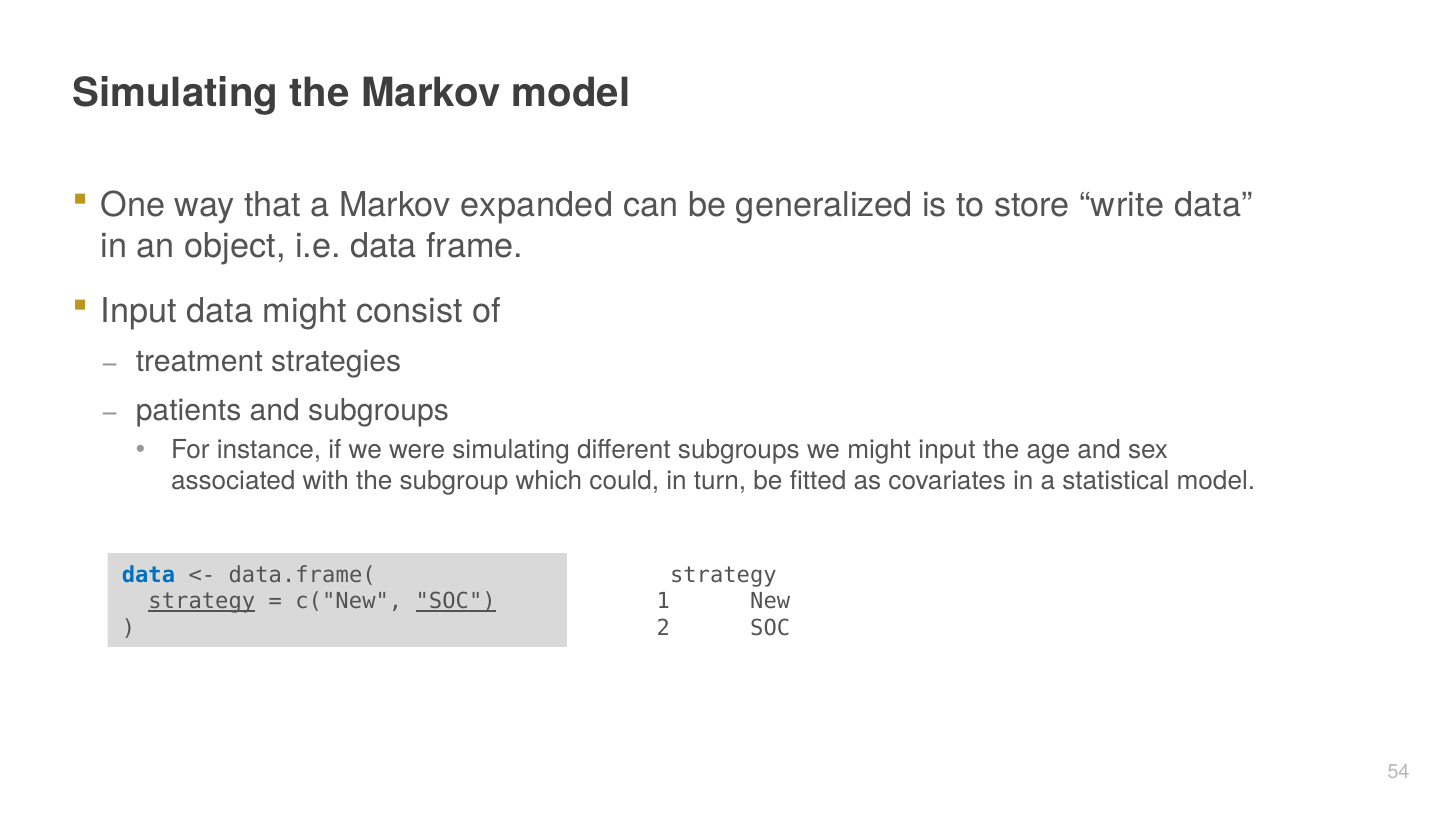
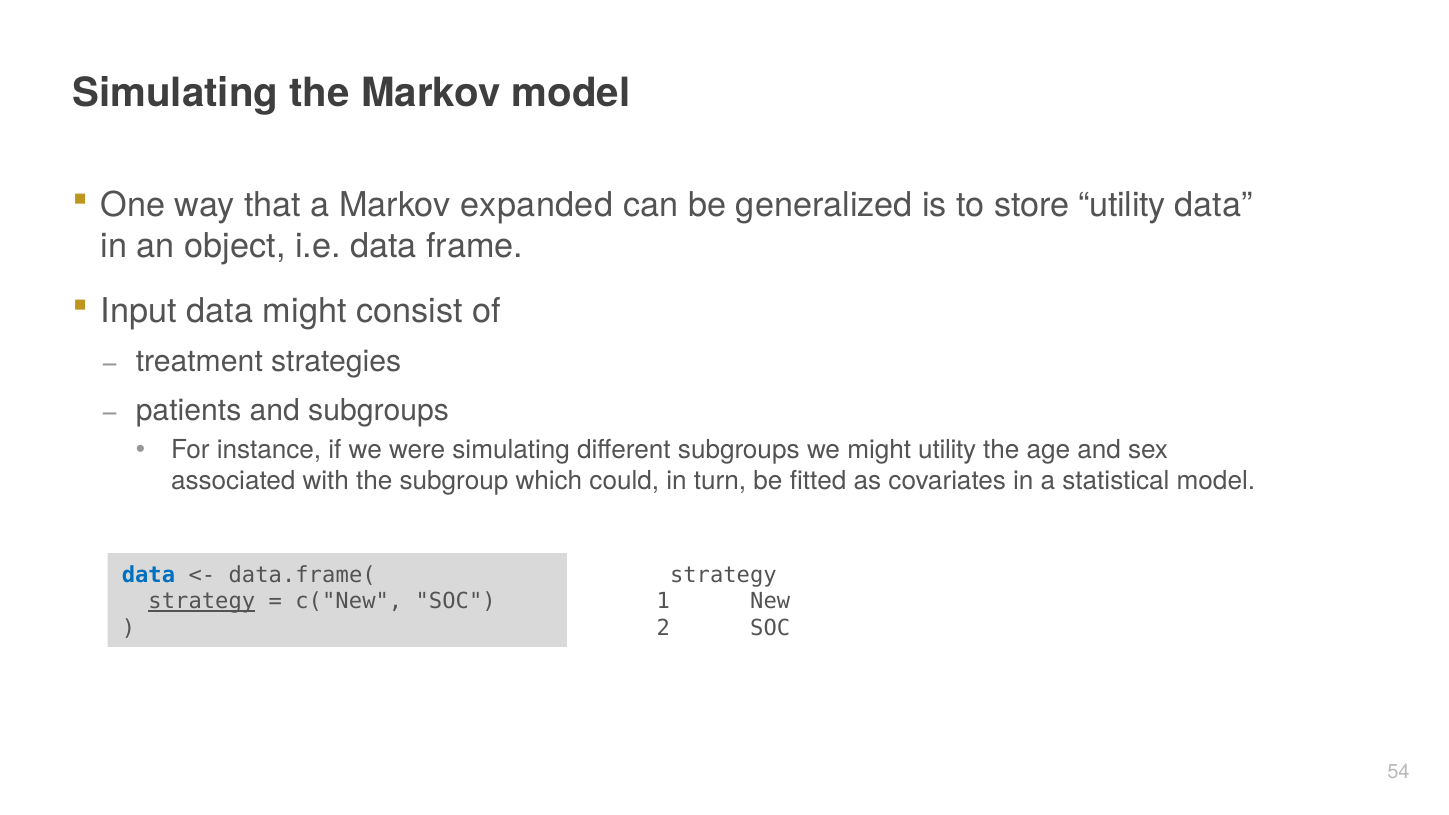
store write: write -> utility
might input: input -> utility
SOC at (456, 602) underline: present -> none
